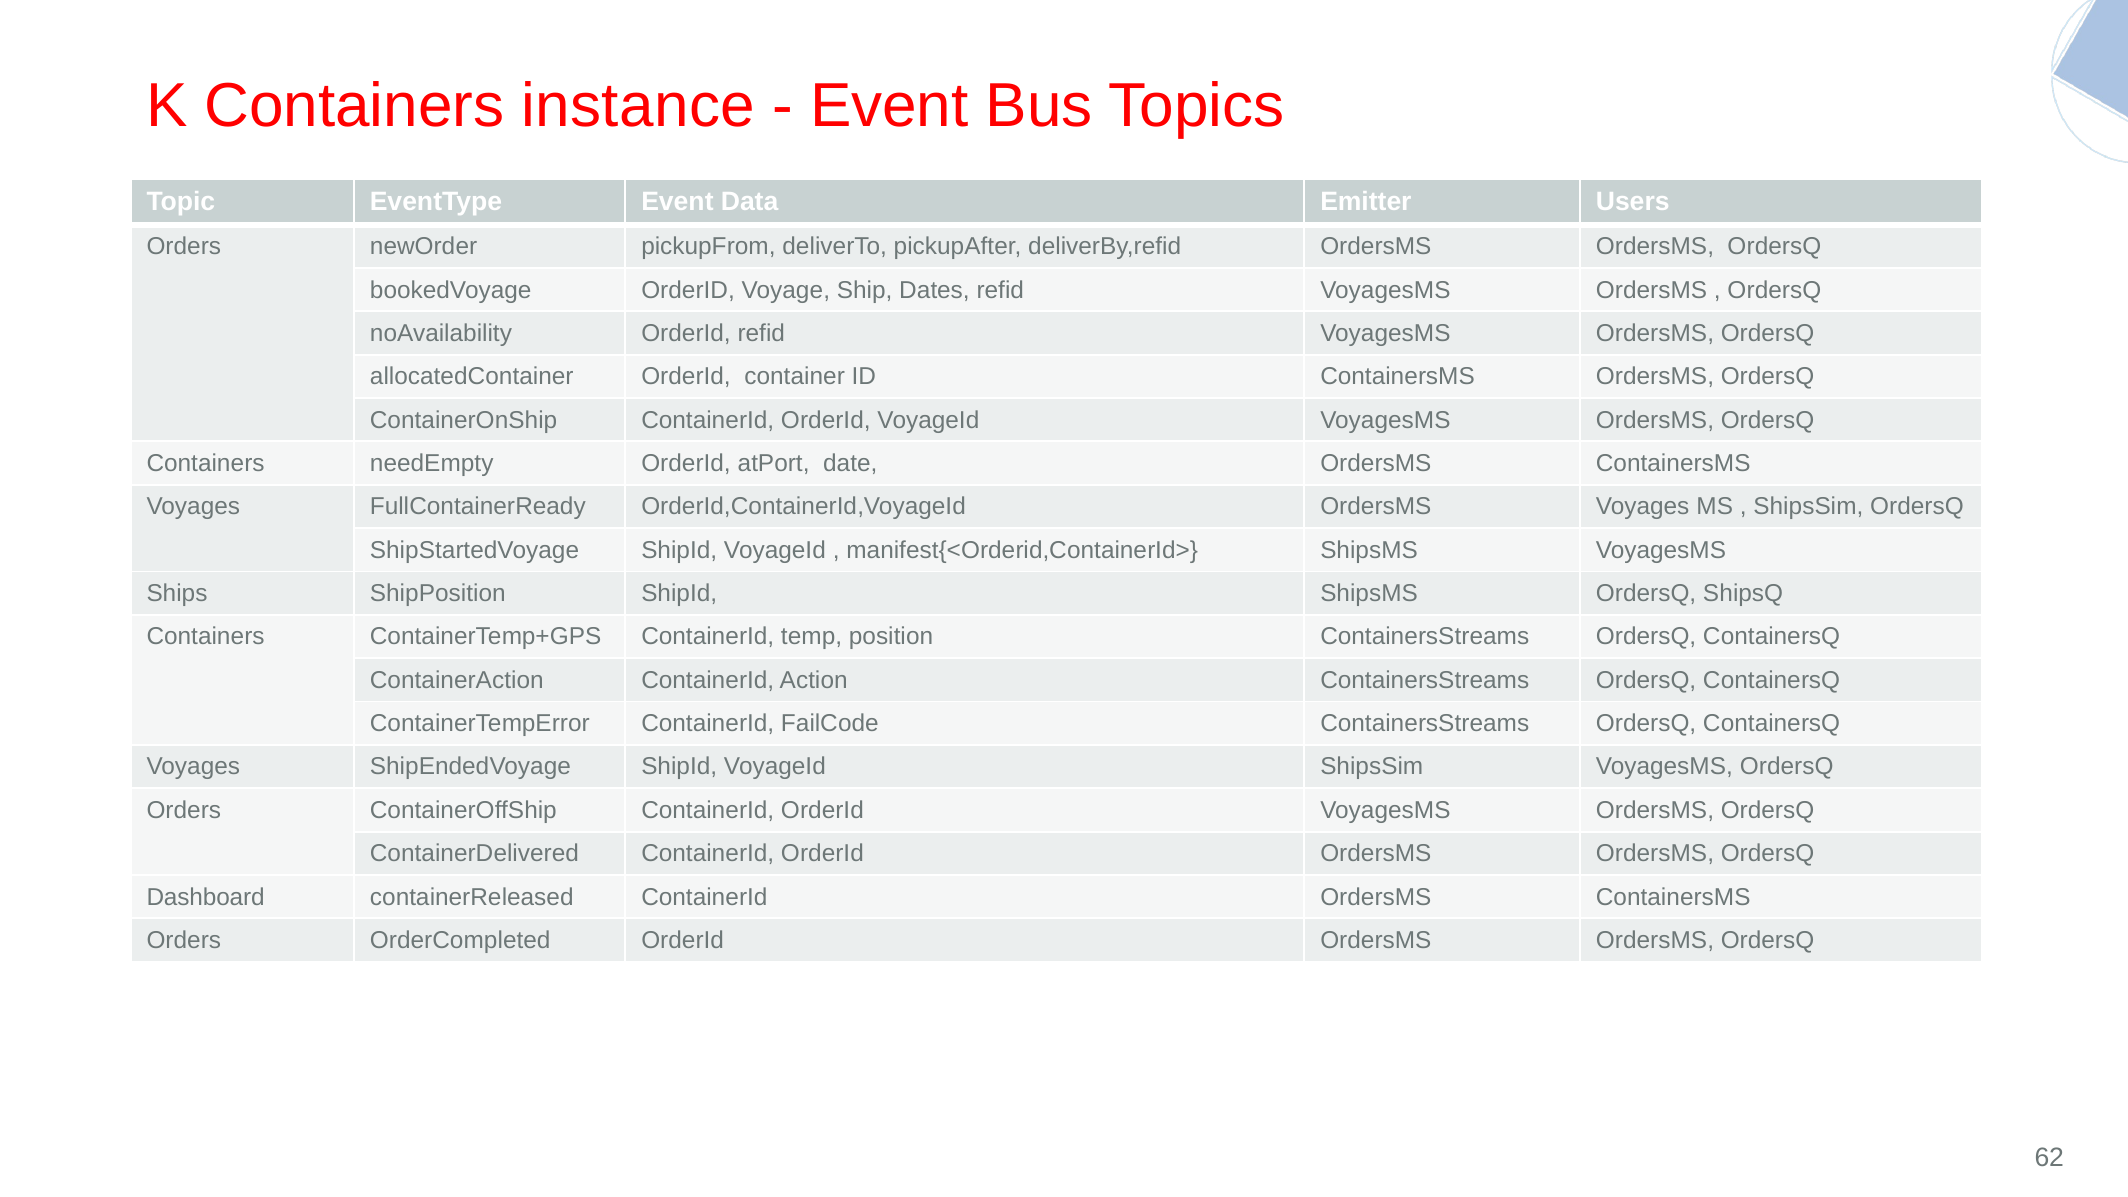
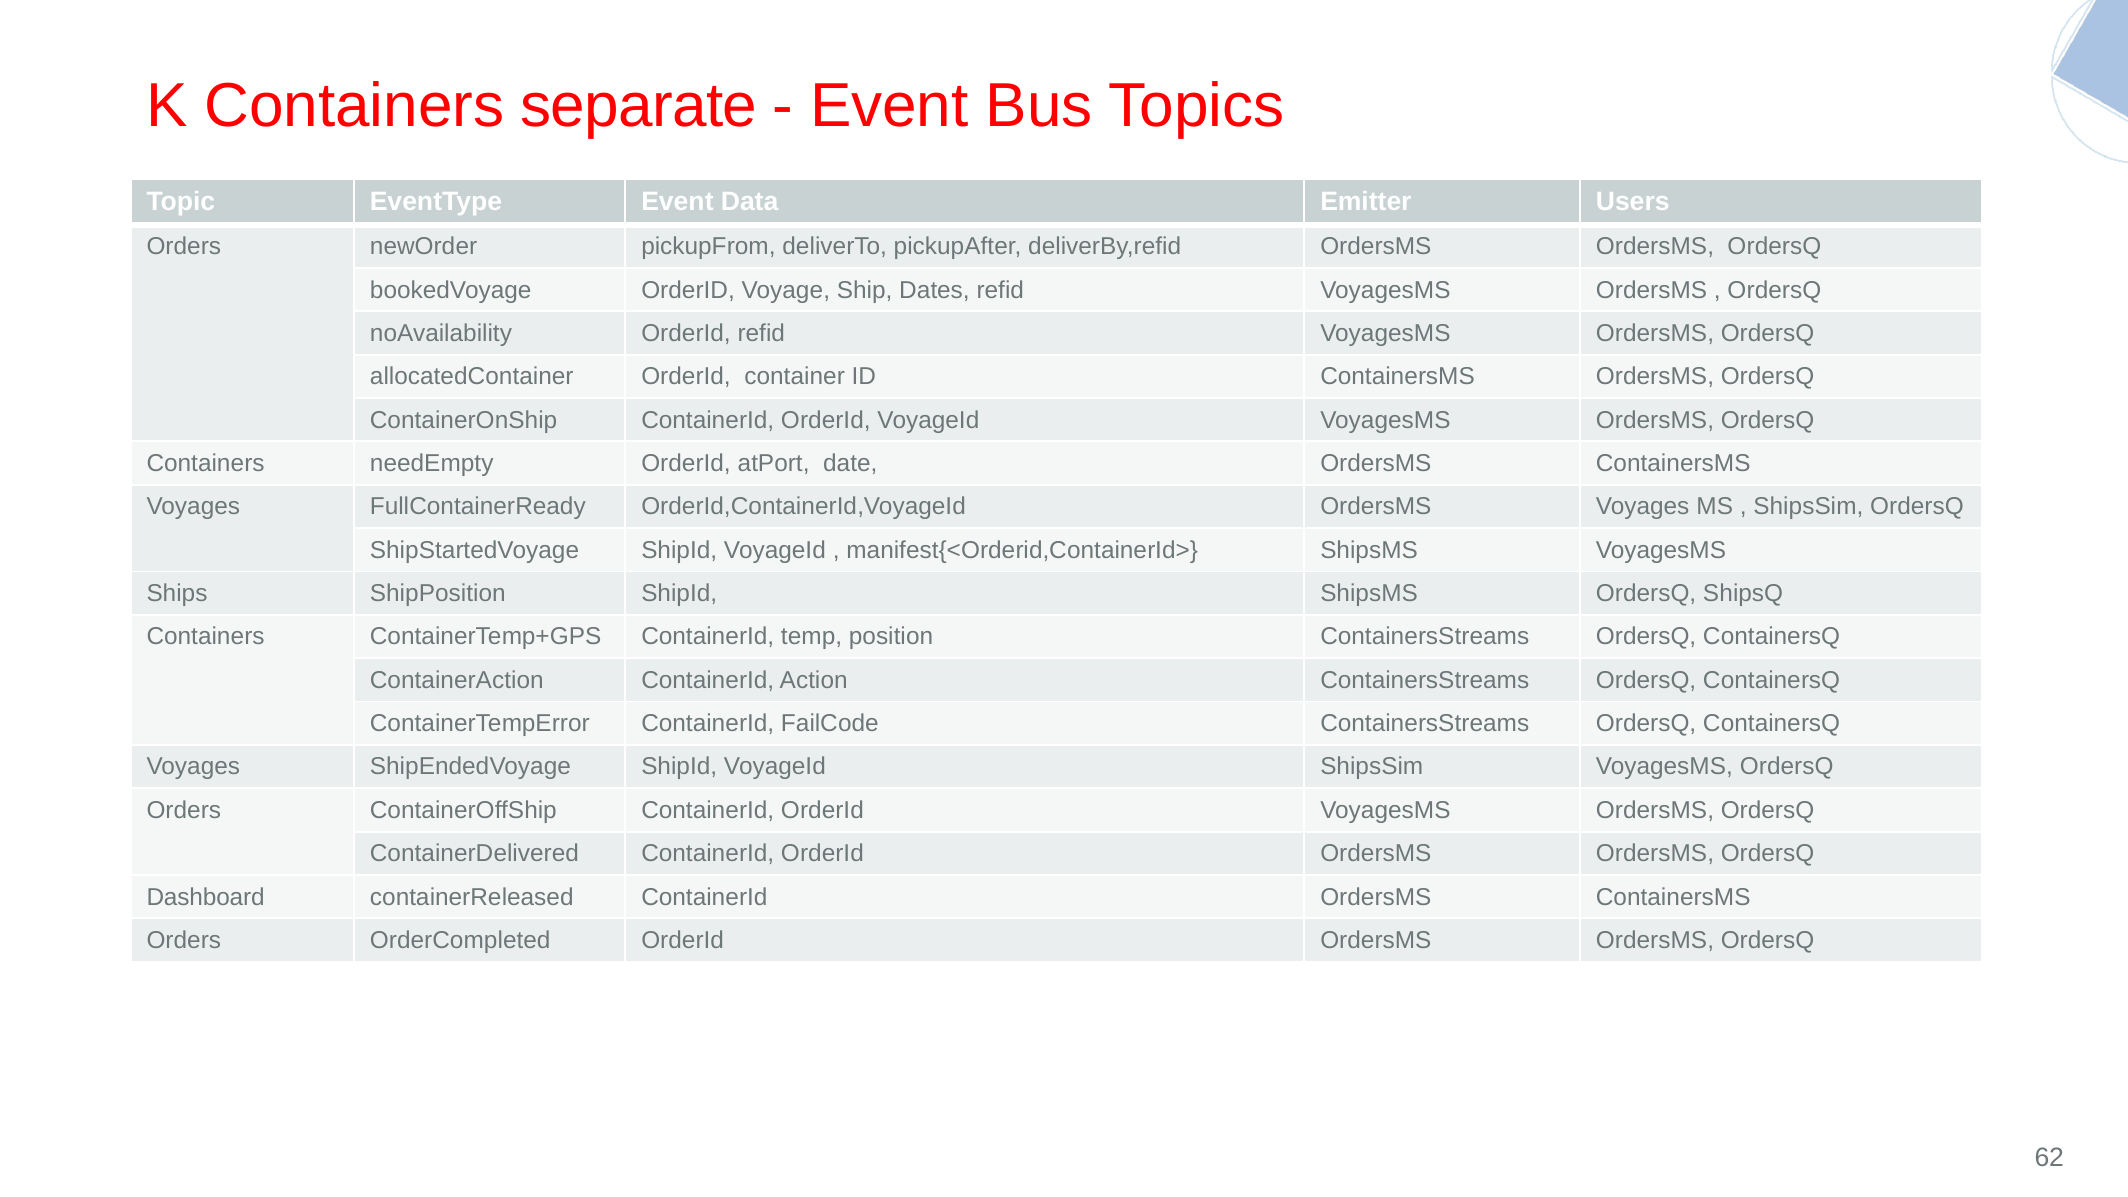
instance: instance -> separate
